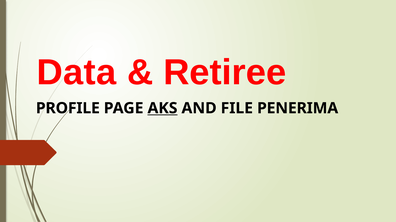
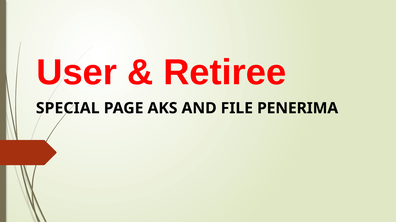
Data: Data -> User
PROFILE: PROFILE -> SPECIAL
AKS underline: present -> none
